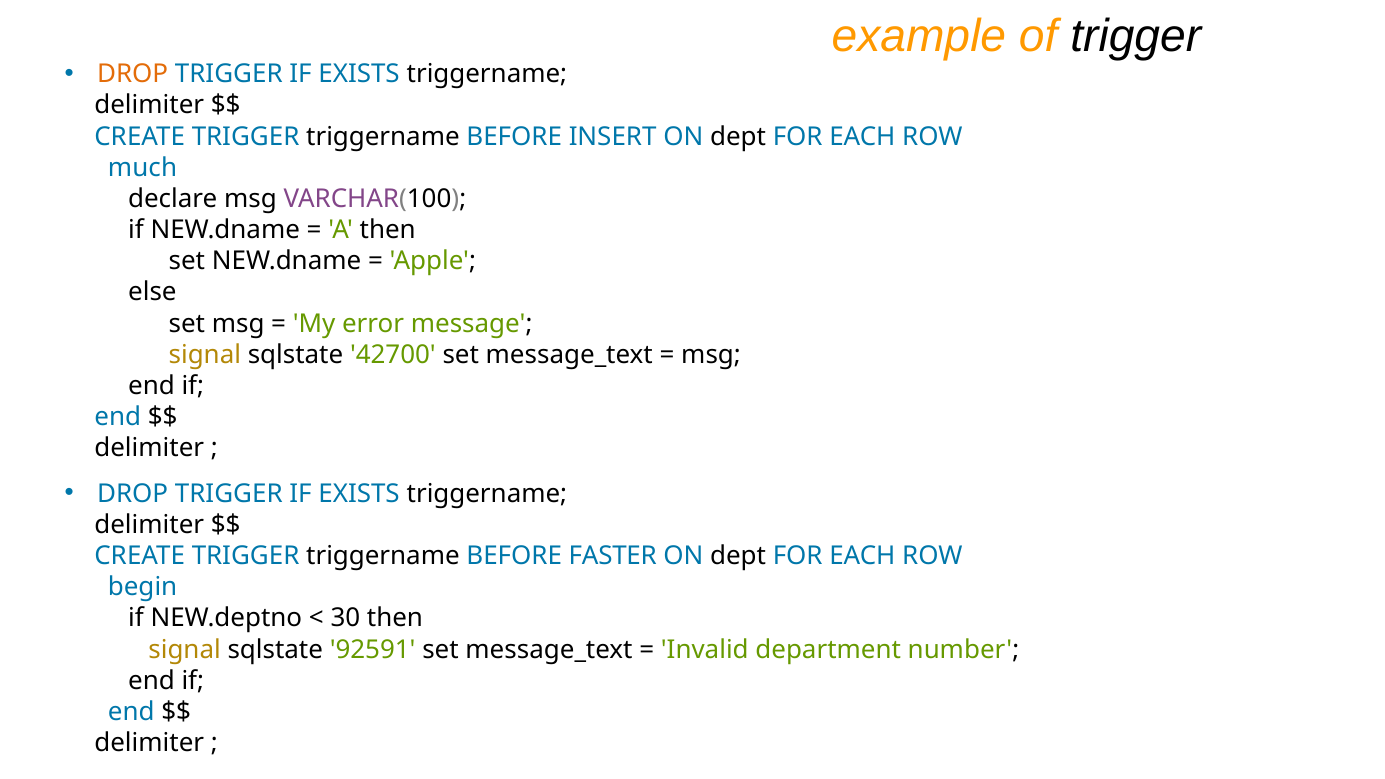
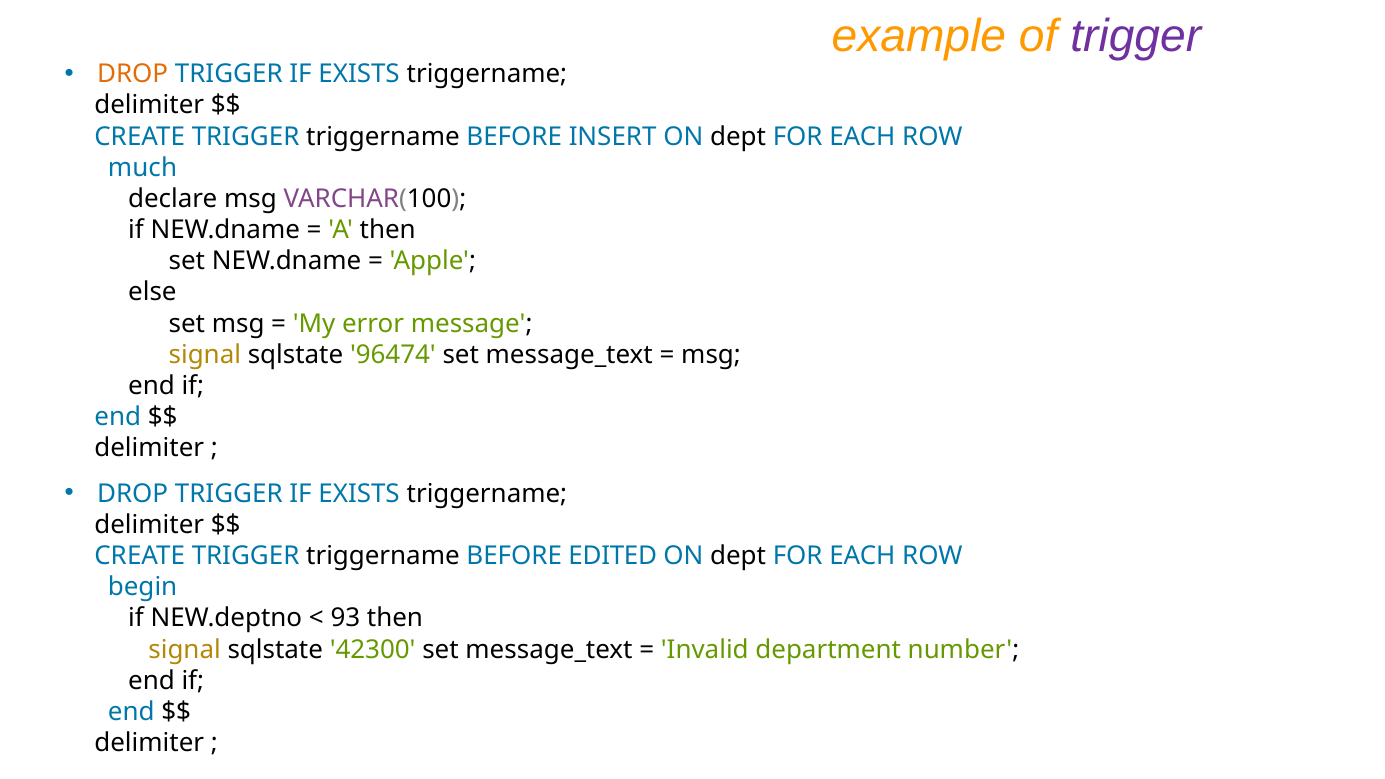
trigger at (1136, 36) colour: black -> purple
42700: 42700 -> 96474
FASTER: FASTER -> EDITED
30: 30 -> 93
92591: 92591 -> 42300
